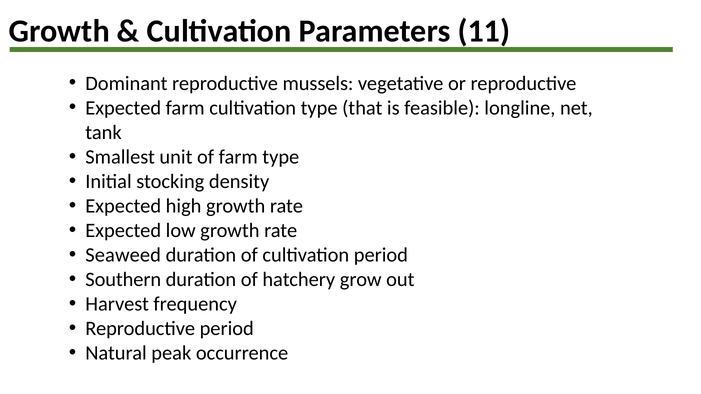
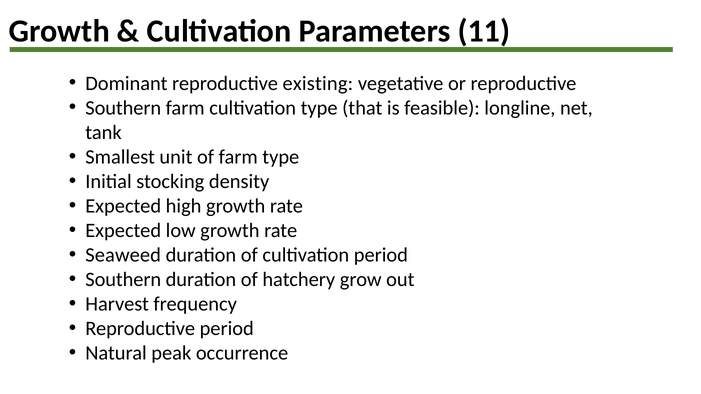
mussels: mussels -> existing
Expected at (123, 108): Expected -> Southern
